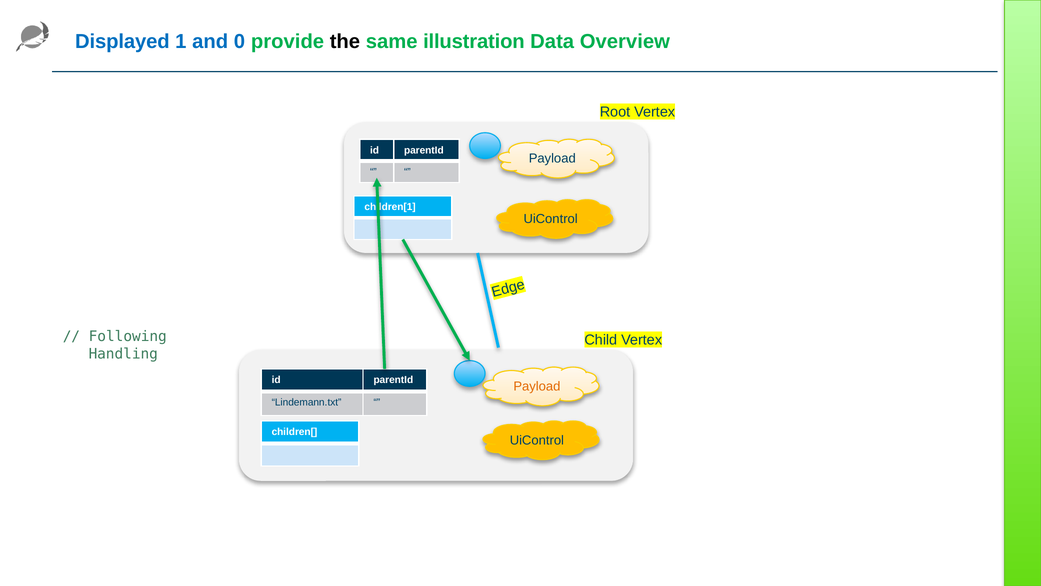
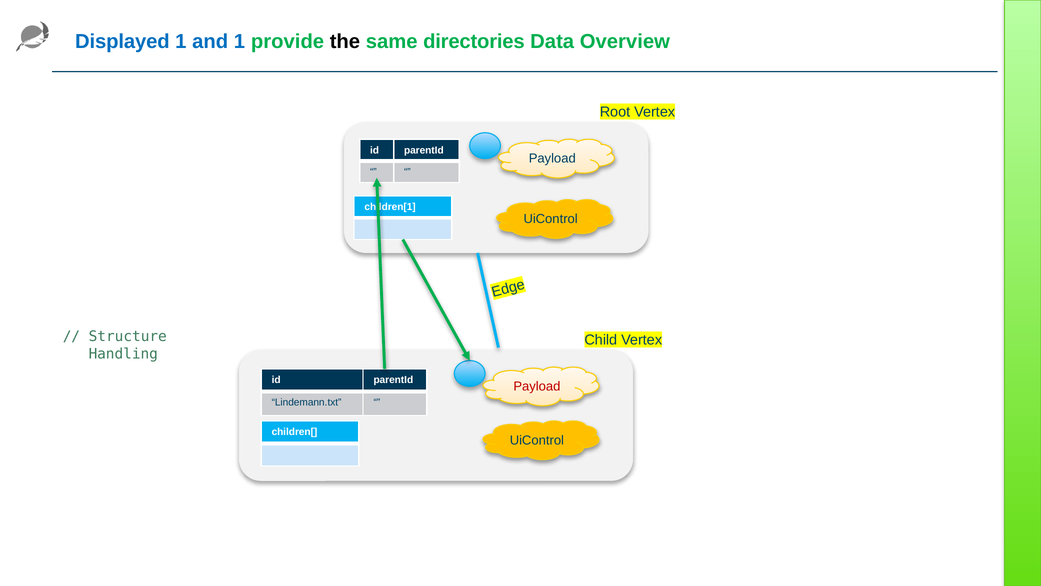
and 0: 0 -> 1
illustration: illustration -> directories
Following: Following -> Structure
Payload at (537, 386) colour: orange -> red
